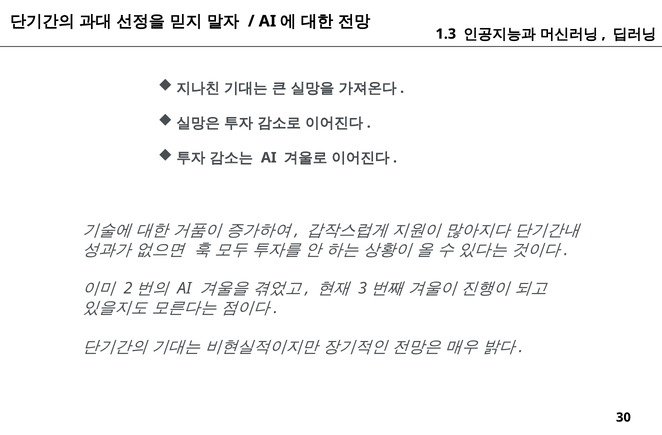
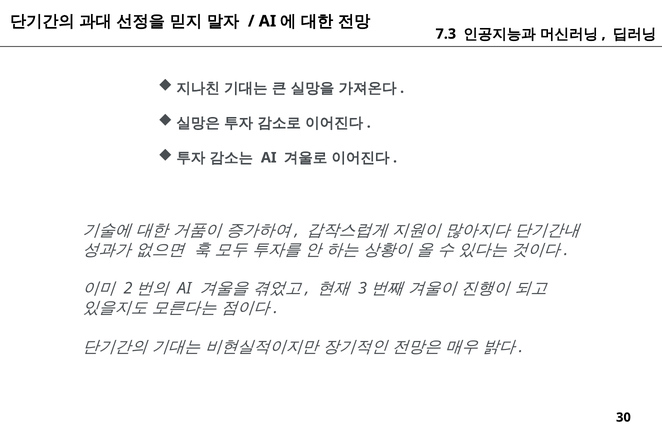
1.3: 1.3 -> 7.3
